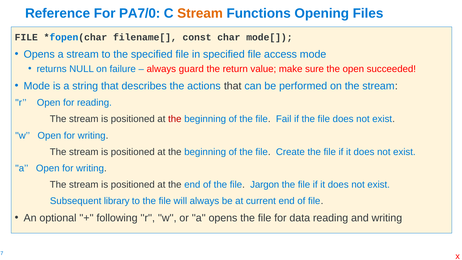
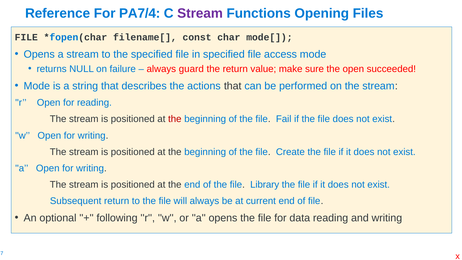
PA7/0: PA7/0 -> PA7/4
Stream at (200, 13) colour: orange -> purple
Jargon: Jargon -> Library
Subsequent library: library -> return
